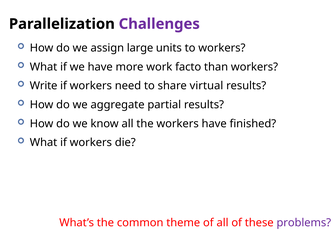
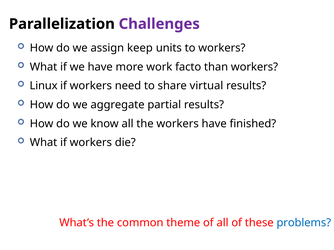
large: large -> keep
Write: Write -> Linux
problems colour: purple -> blue
